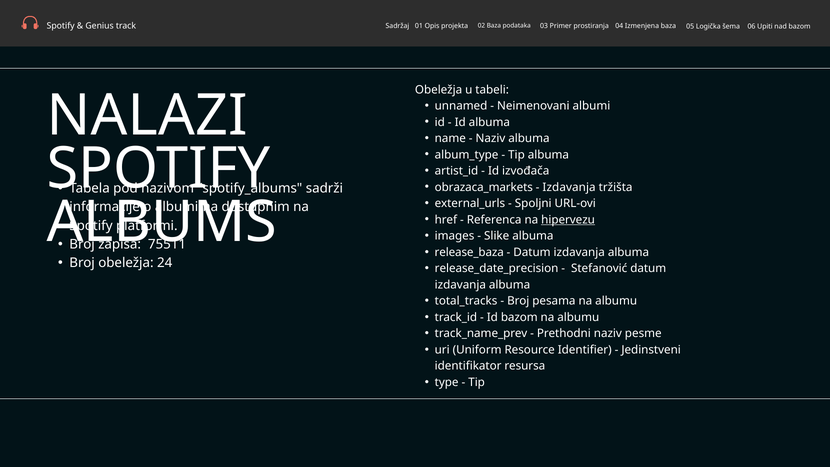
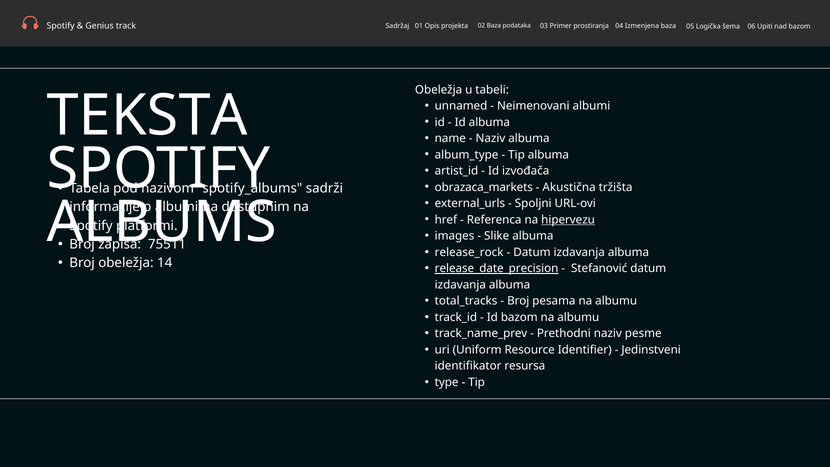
NALAZI: NALAZI -> TEKSTA
Izdavanja at (569, 187): Izdavanja -> Akustična
release_baza: release_baza -> release_rock
24: 24 -> 14
release_date_precision underline: none -> present
